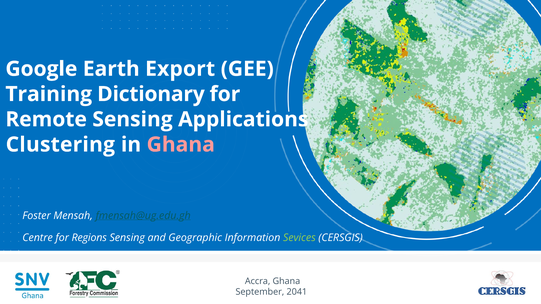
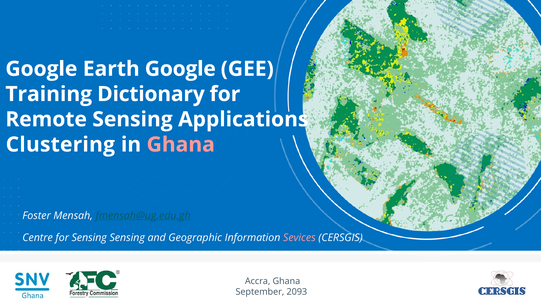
Earth Export: Export -> Google
for Regions: Regions -> Sensing
Sevices colour: light green -> pink
2041: 2041 -> 2093
